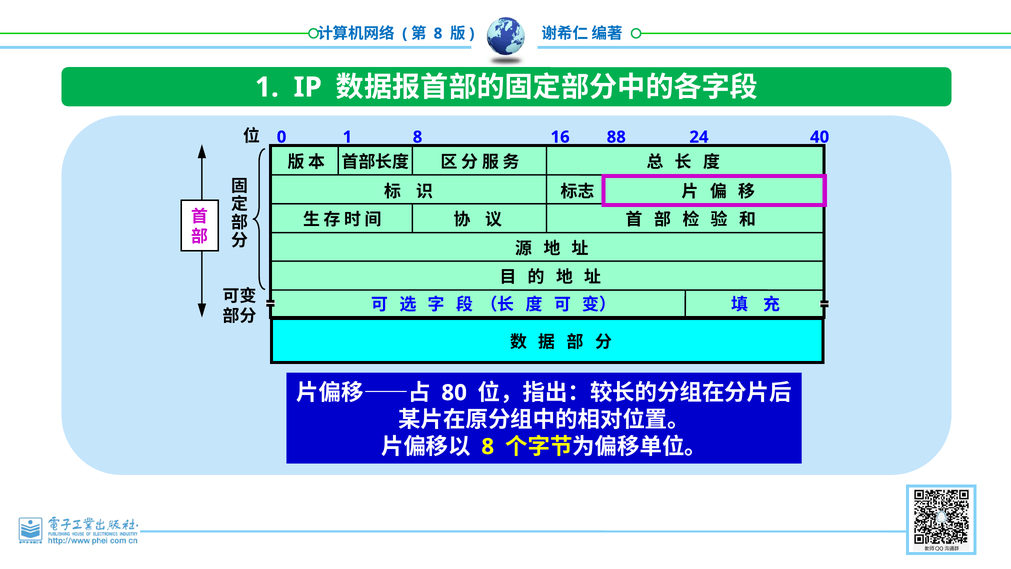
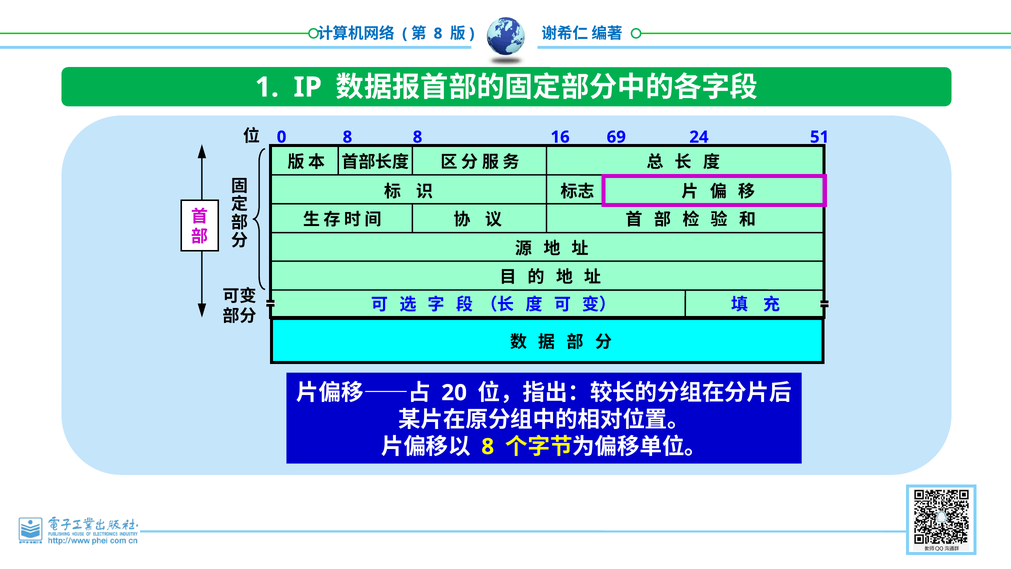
0 1: 1 -> 8
88: 88 -> 69
40: 40 -> 51
80: 80 -> 20
